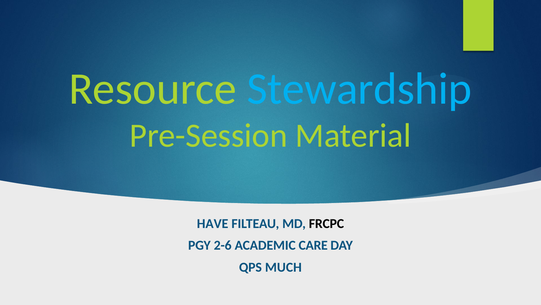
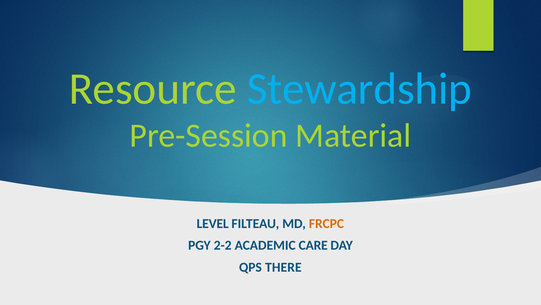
HAVE: HAVE -> LEVEL
FRCPC colour: black -> orange
2-6: 2-6 -> 2-2
MUCH: MUCH -> THERE
